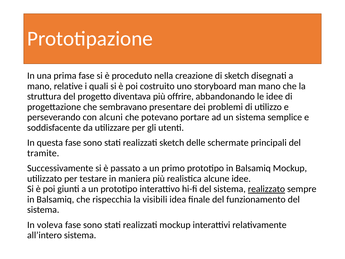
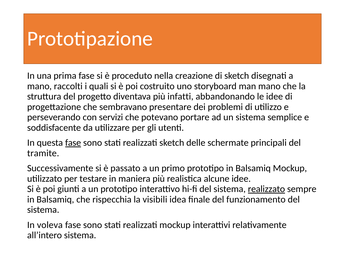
relative: relative -> raccolti
offrire: offrire -> infatti
alcuni: alcuni -> servizi
fase at (73, 143) underline: none -> present
